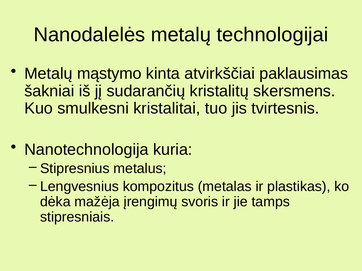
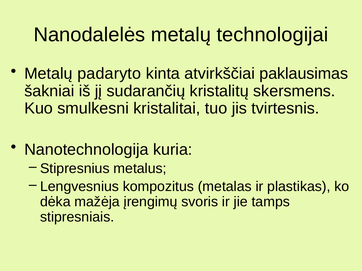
mąstymo: mąstymo -> padaryto
